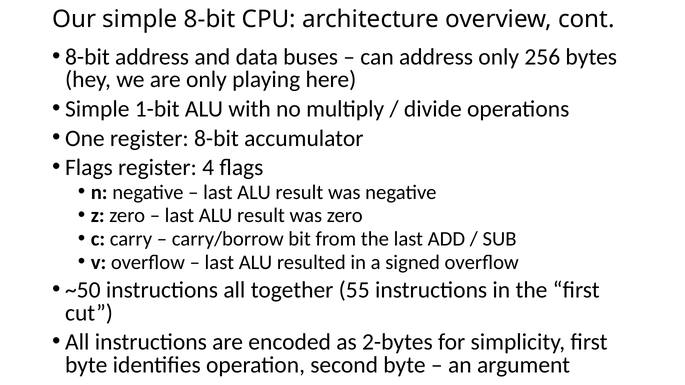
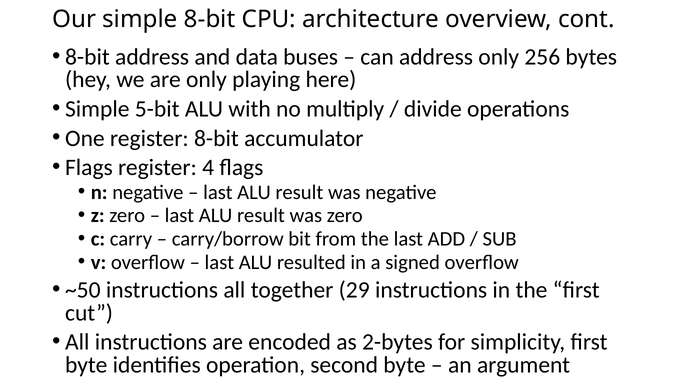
1-bit: 1-bit -> 5-bit
55: 55 -> 29
